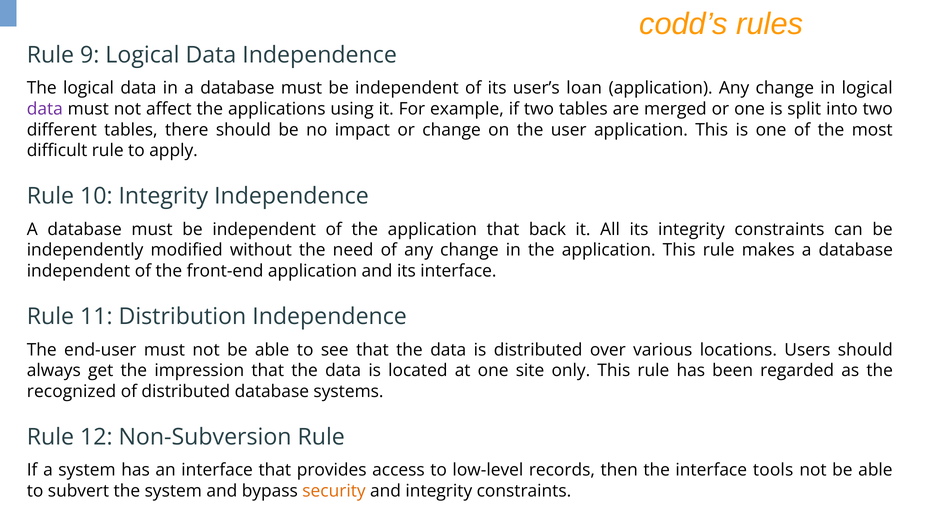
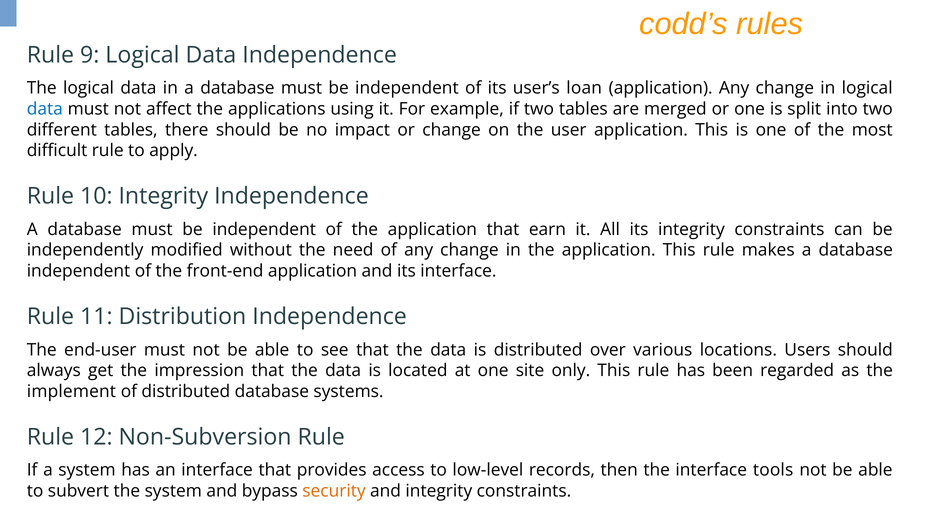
data at (45, 109) colour: purple -> blue
back: back -> earn
recognized: recognized -> implement
